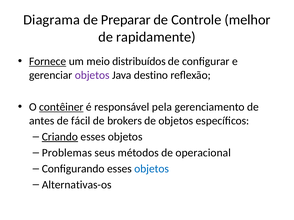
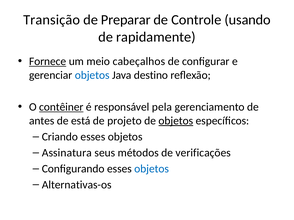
Diagrama: Diagrama -> Transição
melhor: melhor -> usando
distribuídos: distribuídos -> cabeçalhos
objetos at (92, 75) colour: purple -> blue
fácil: fácil -> está
brokers: brokers -> projeto
objetos at (176, 121) underline: none -> present
Criando underline: present -> none
Problemas: Problemas -> Assinatura
operacional: operacional -> verificações
